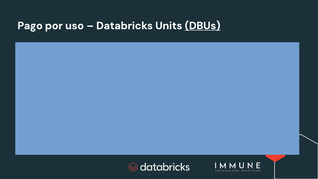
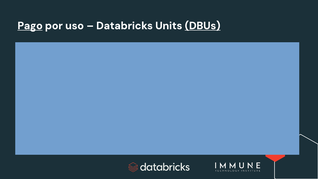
Pago underline: none -> present
